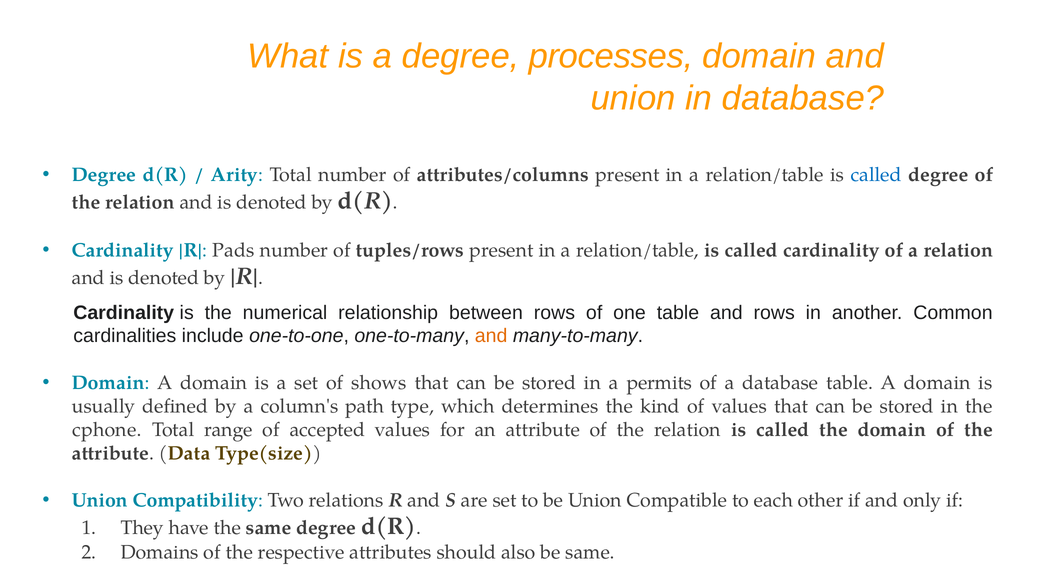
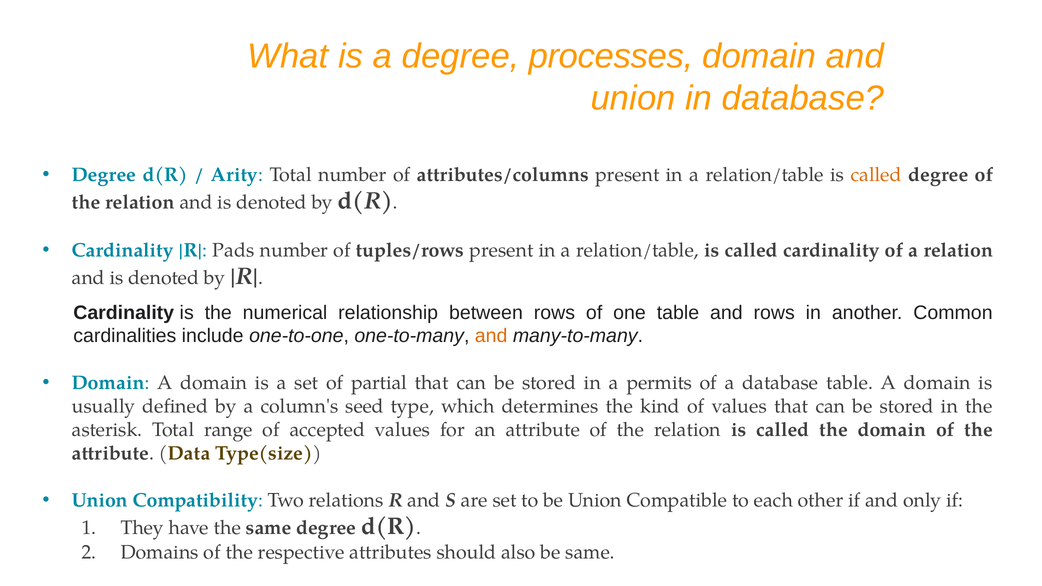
called at (876, 175) colour: blue -> orange
shows: shows -> partial
path: path -> seed
cphone: cphone -> asterisk
